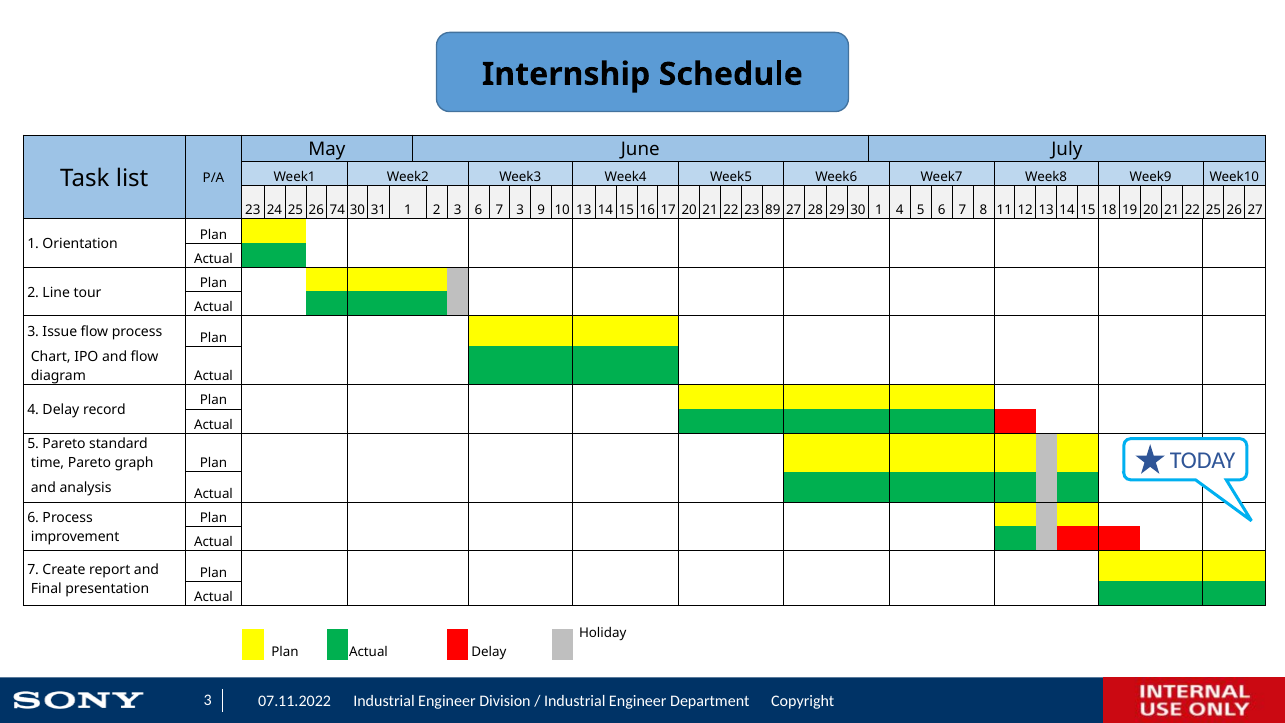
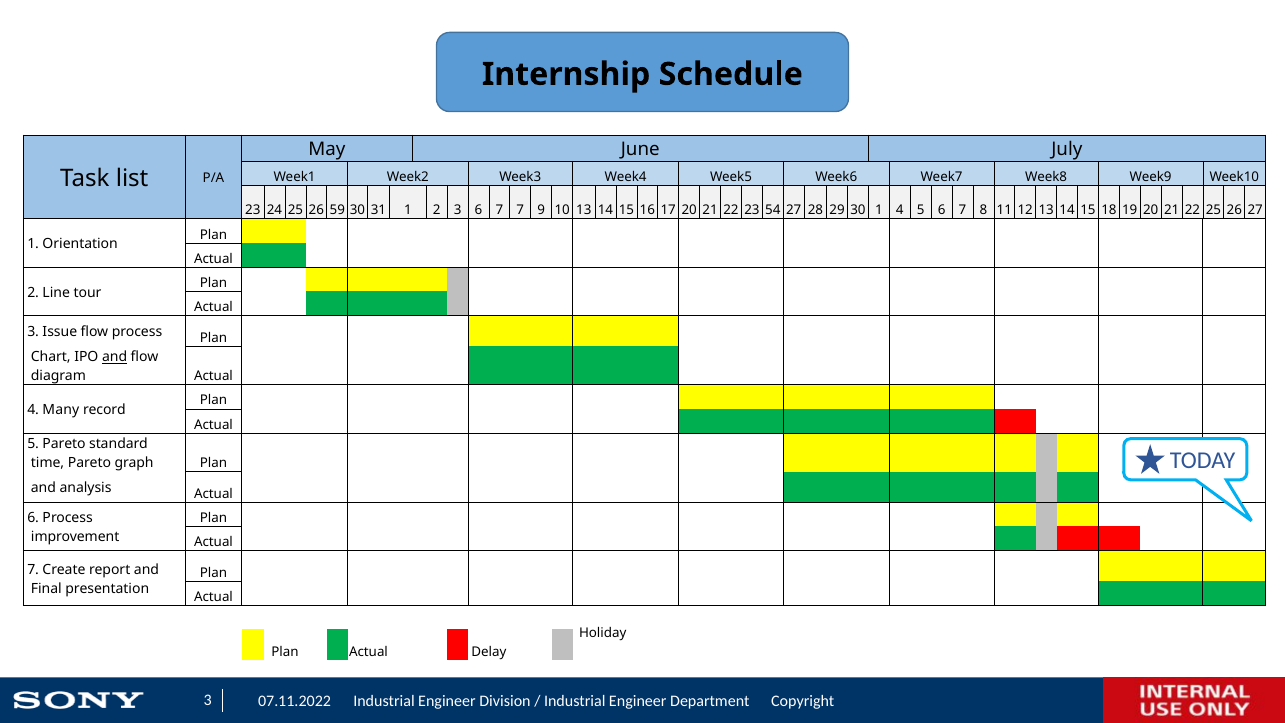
74: 74 -> 59
7 3: 3 -> 7
89: 89 -> 54
and at (115, 357) underline: none -> present
4 Delay: Delay -> Many
